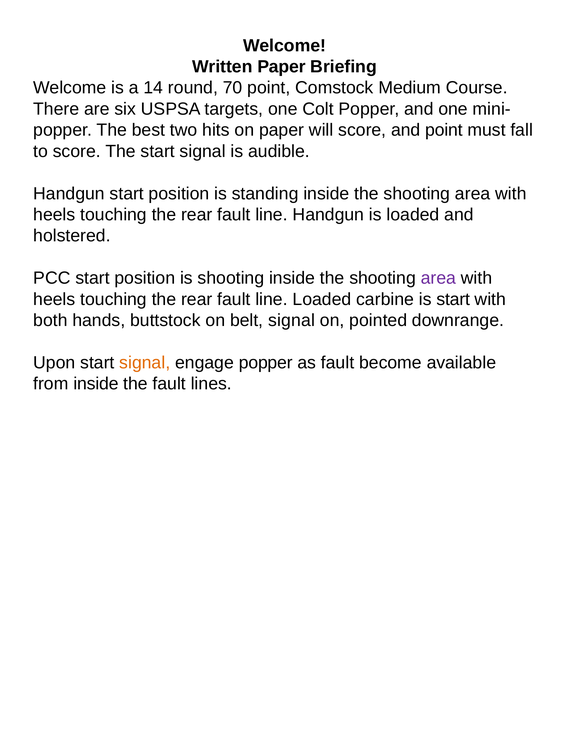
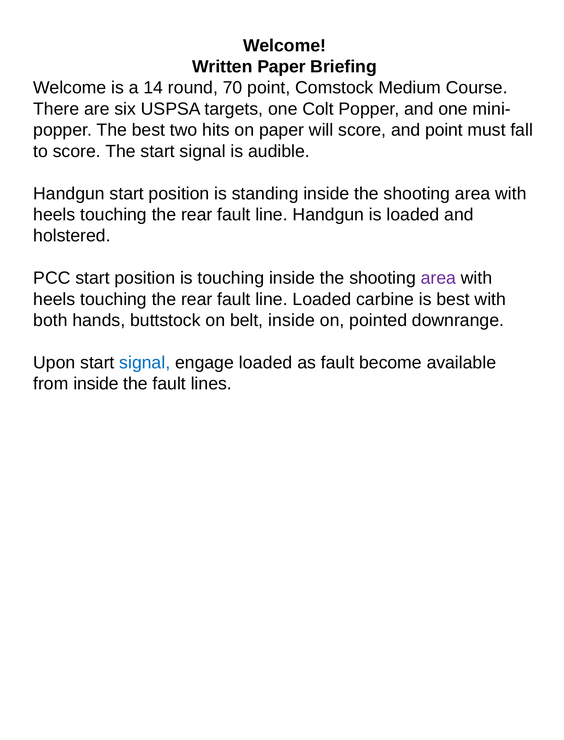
is shooting: shooting -> touching
is start: start -> best
belt signal: signal -> inside
signal at (145, 363) colour: orange -> blue
engage popper: popper -> loaded
